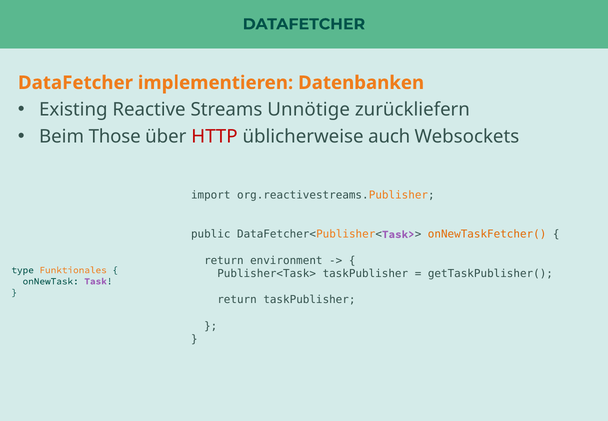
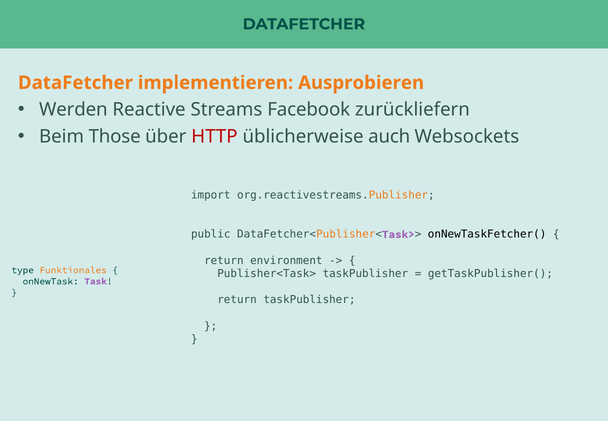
Datenbanken: Datenbanken -> Ausprobieren
Existing: Existing -> Werden
Unnötige: Unnötige -> Facebook
onNewTaskFetcher( colour: orange -> black
